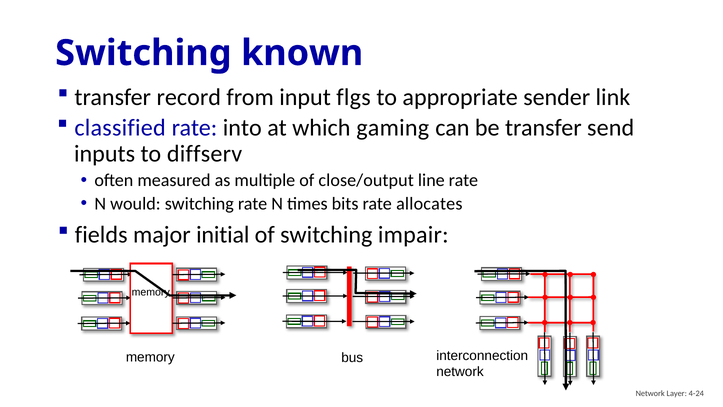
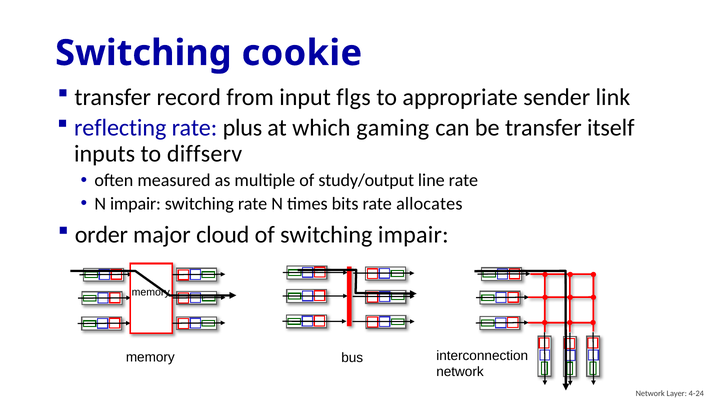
known: known -> cookie
classified: classified -> reflecting
into: into -> plus
send: send -> itself
close/output: close/output -> study/output
N would: would -> impair
fields: fields -> order
initial: initial -> cloud
